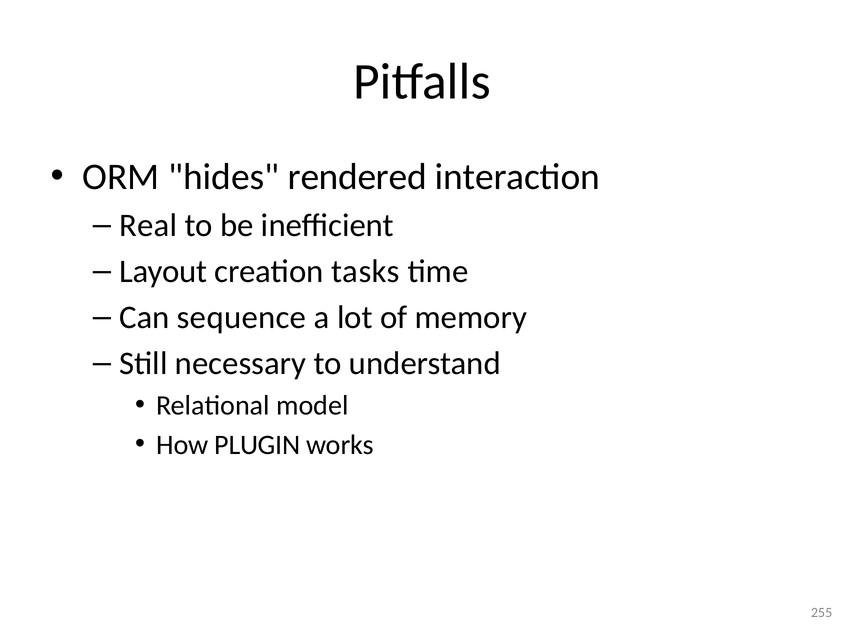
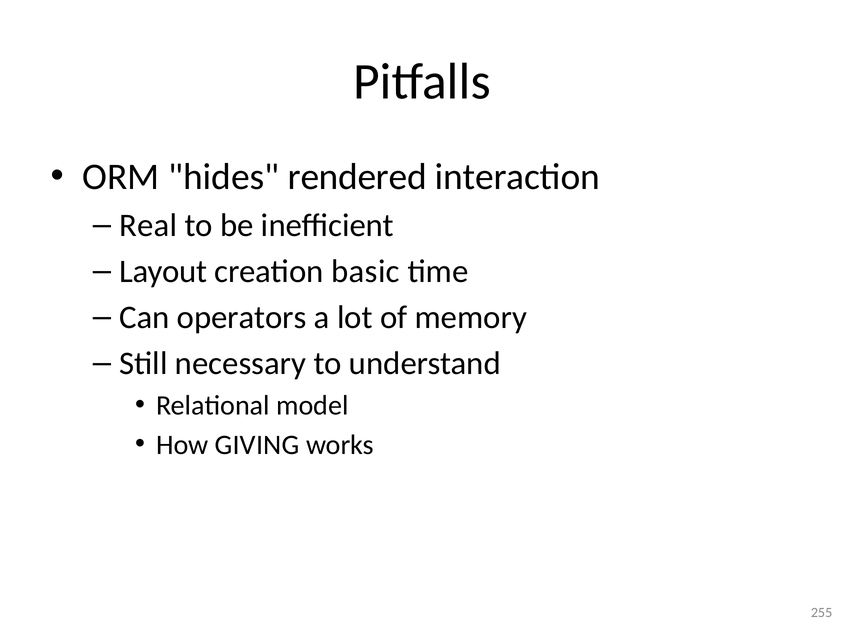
tasks: tasks -> basic
sequence: sequence -> operators
PLUGIN: PLUGIN -> GIVING
